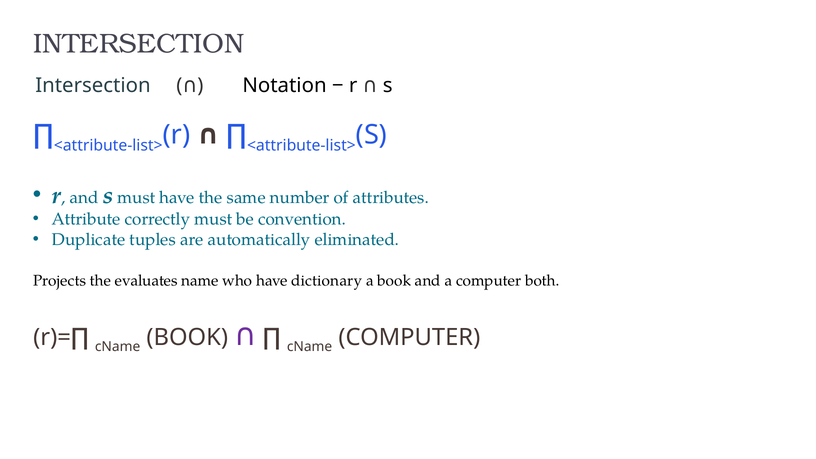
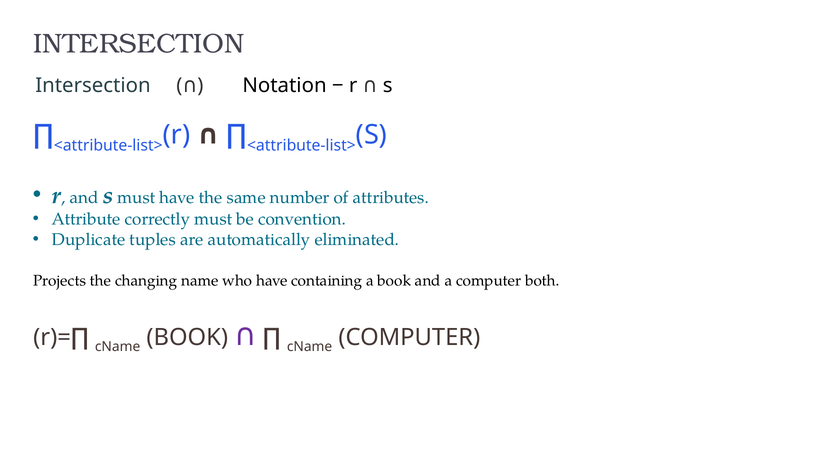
evaluates: evaluates -> changing
dictionary: dictionary -> containing
